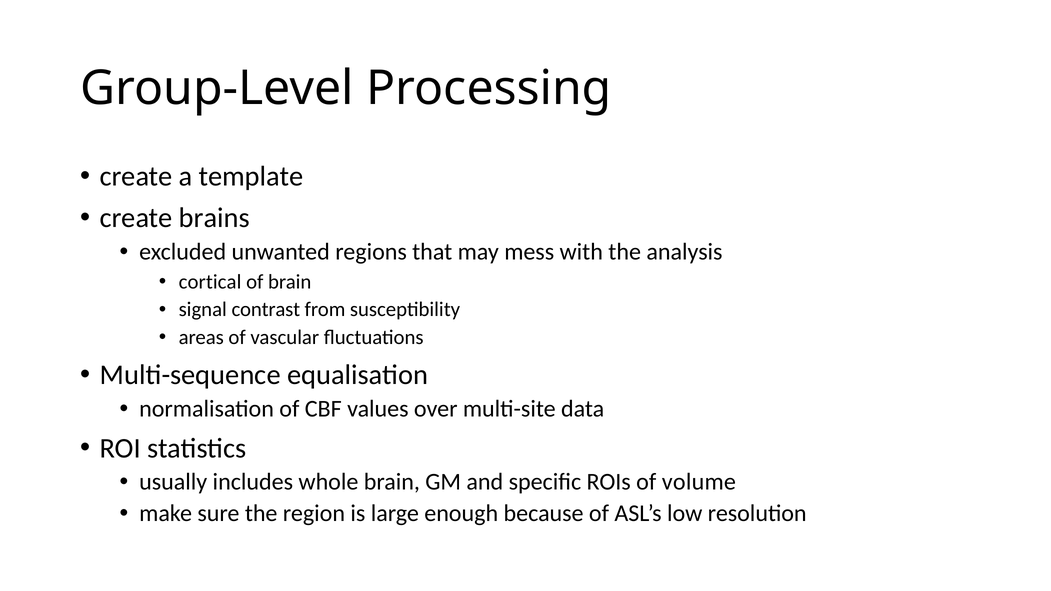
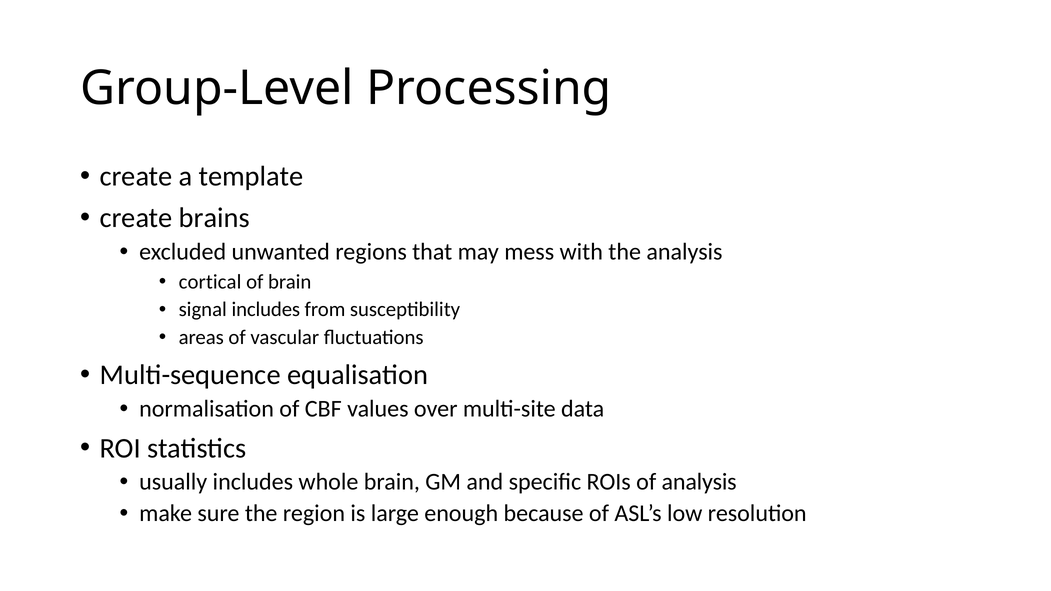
signal contrast: contrast -> includes
of volume: volume -> analysis
